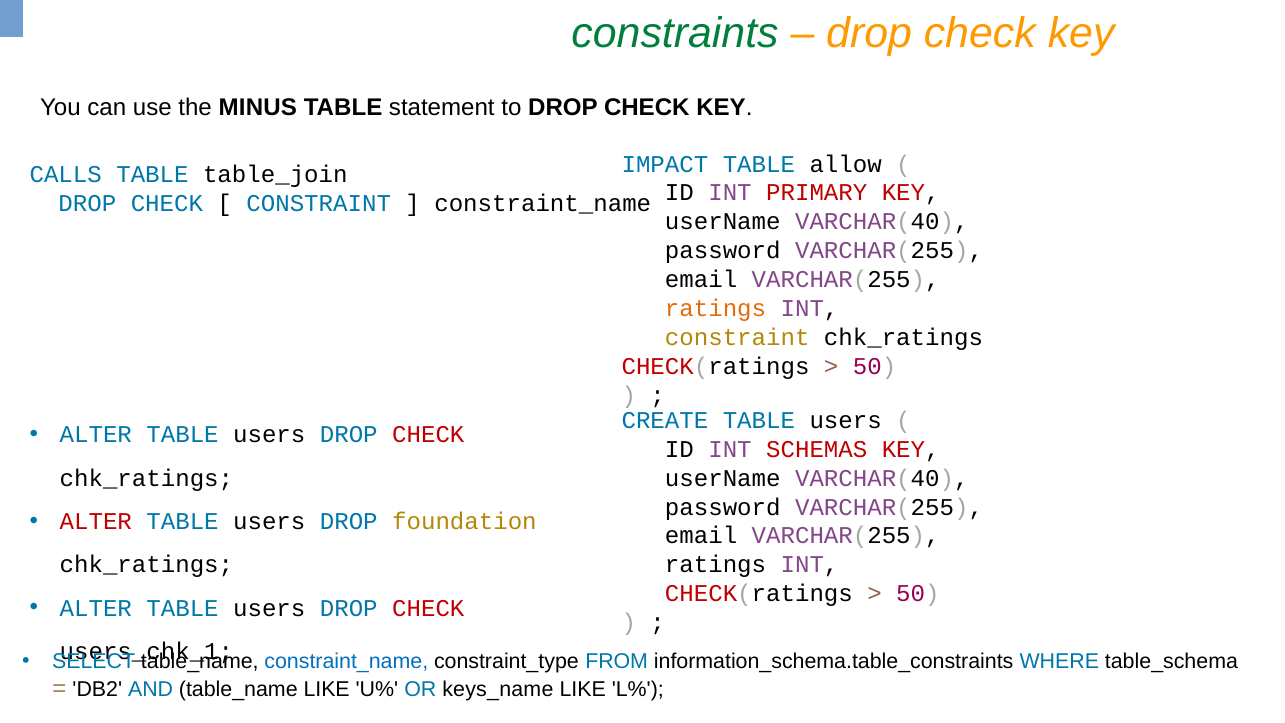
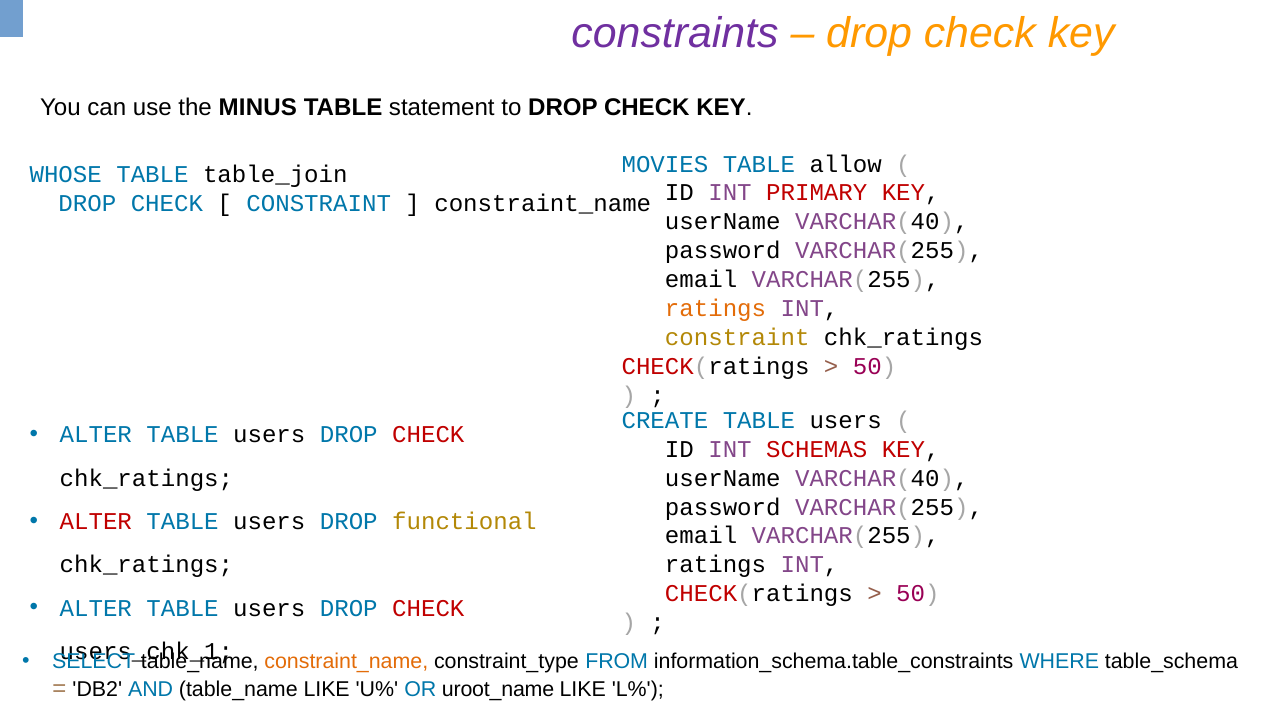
constraints colour: green -> purple
IMPACT: IMPACT -> MOVIES
CALLS: CALLS -> WHOSE
foundation: foundation -> functional
constraint_name at (346, 661) colour: blue -> orange
keys_name: keys_name -> uroot_name
